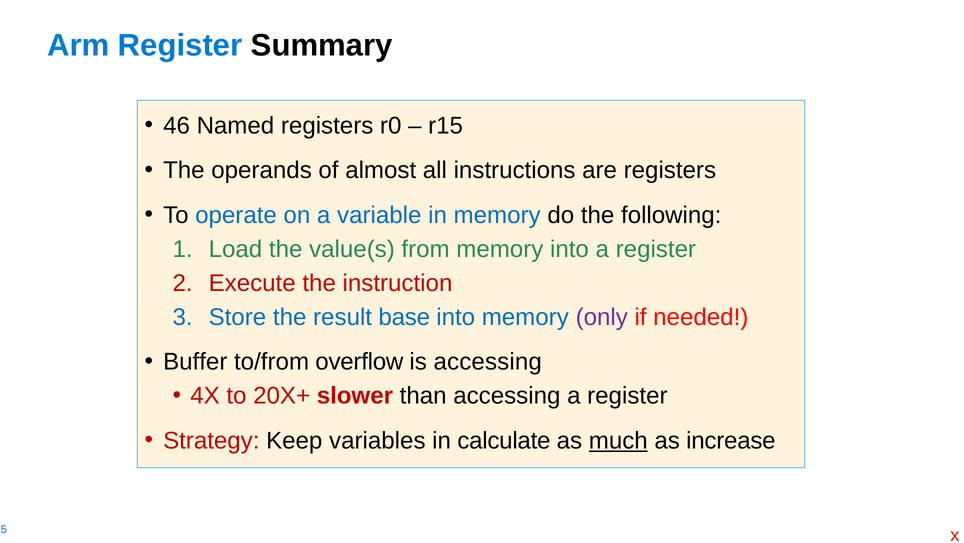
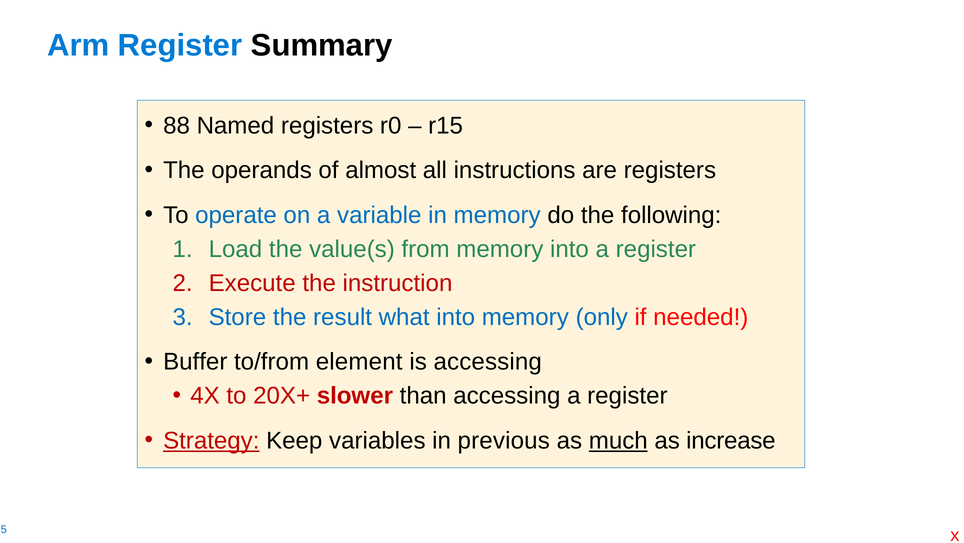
46: 46 -> 88
base: base -> what
only colour: purple -> blue
overflow: overflow -> element
Strategy underline: none -> present
calculate: calculate -> previous
